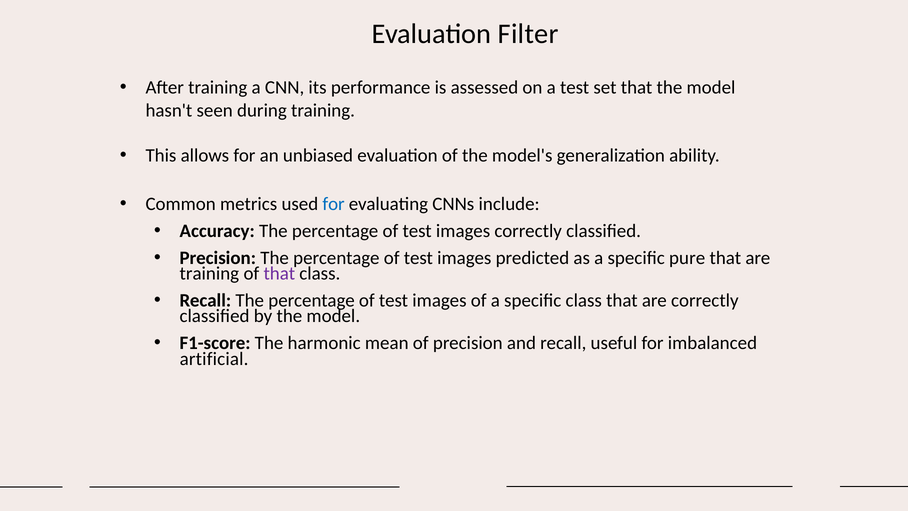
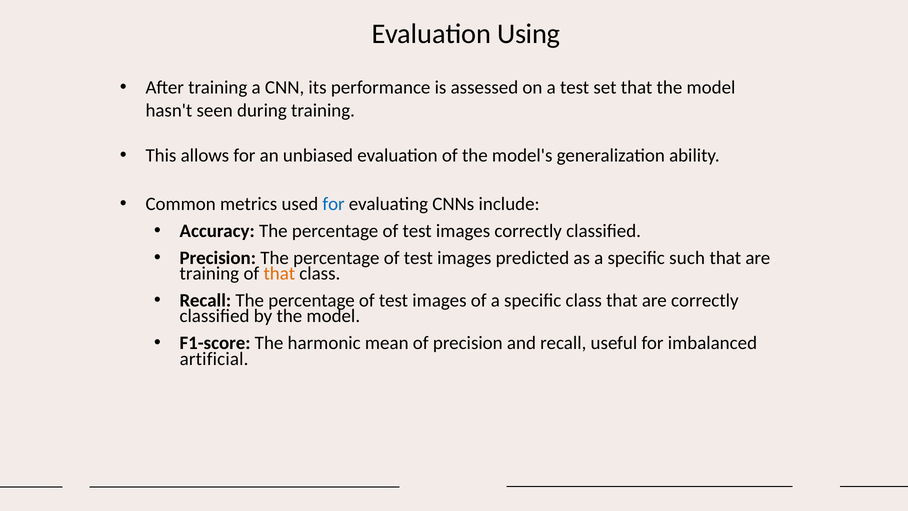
Filter: Filter -> Using
pure: pure -> such
that at (279, 273) colour: purple -> orange
